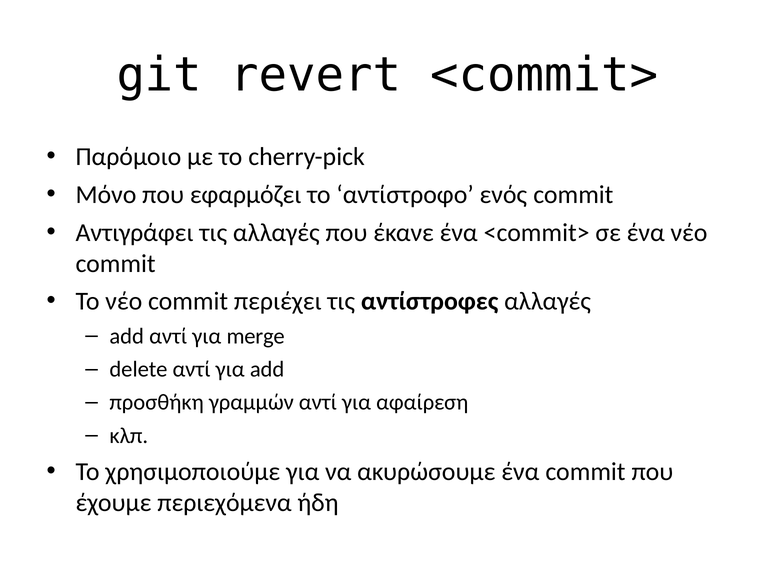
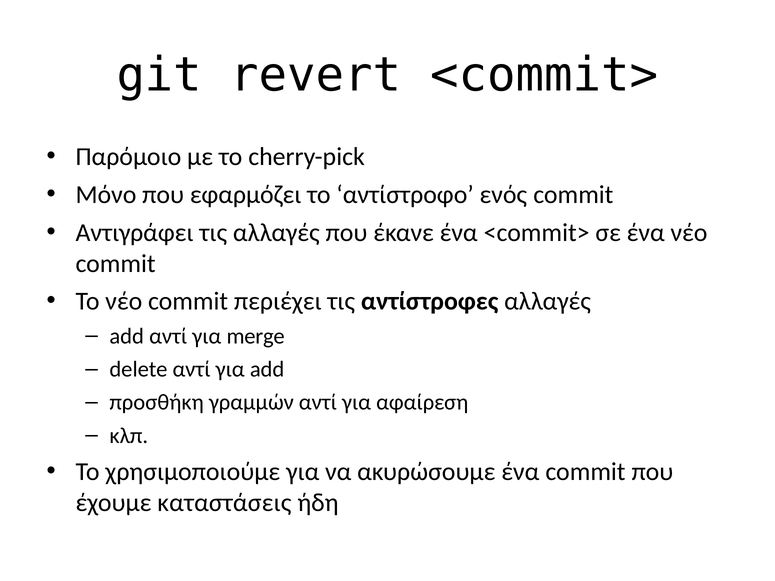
περιεχόμενα: περιεχόμενα -> καταστάσεις
